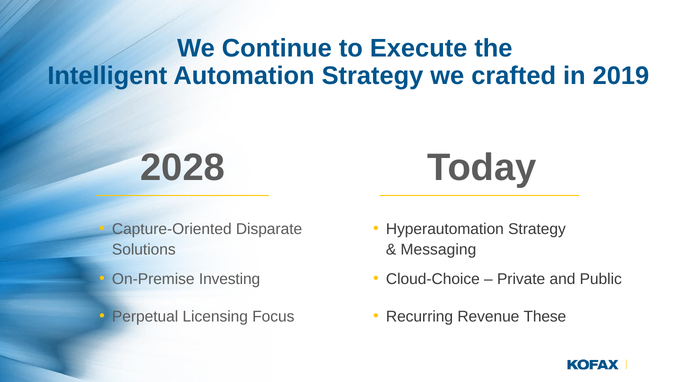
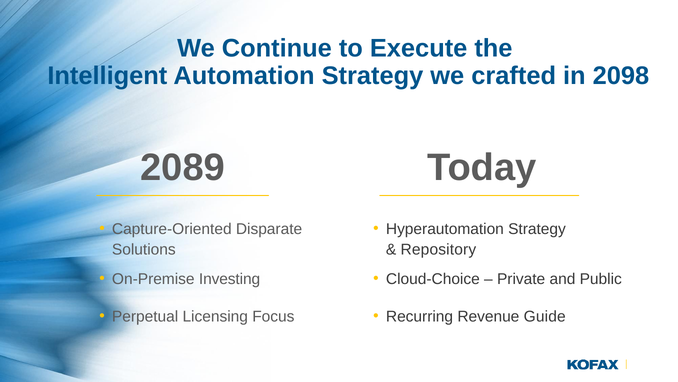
2019: 2019 -> 2098
2028: 2028 -> 2089
Messaging: Messaging -> Repository
These: These -> Guide
